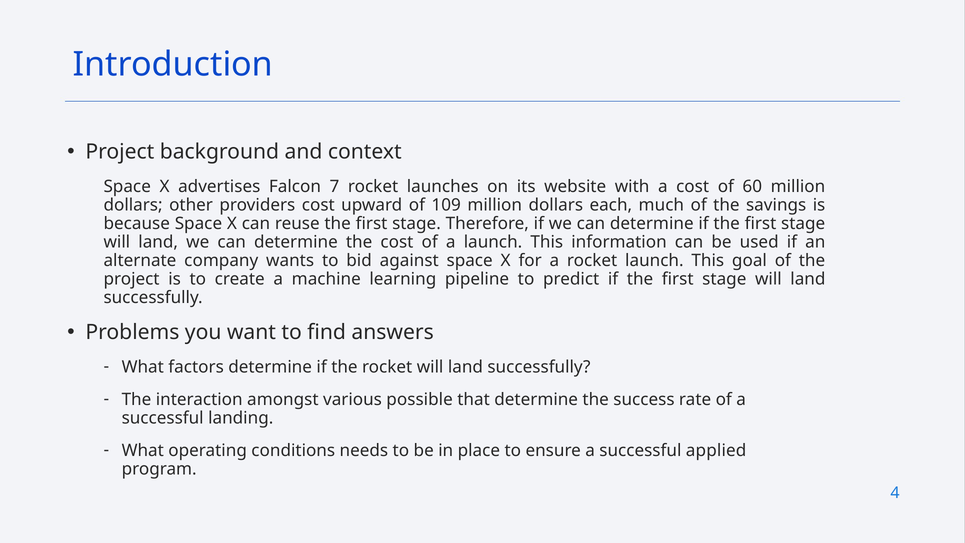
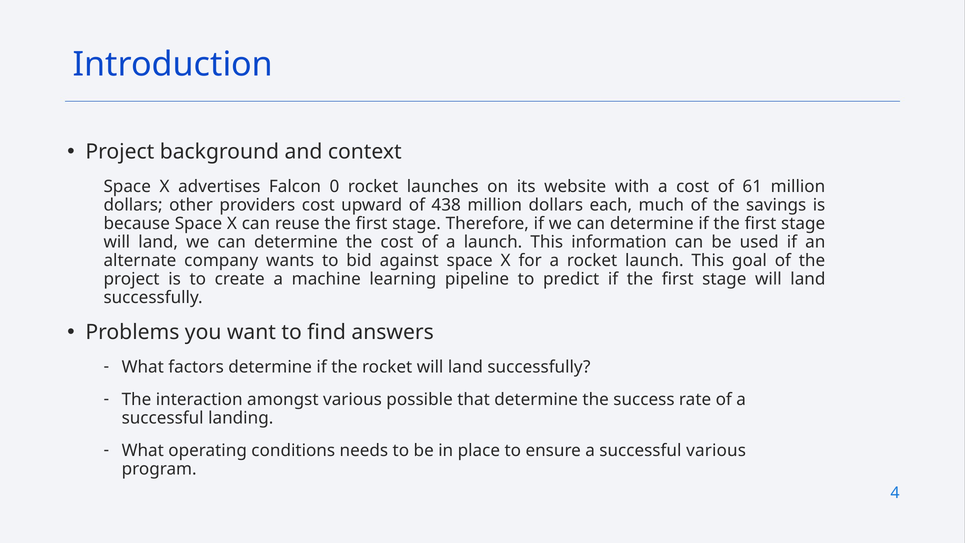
7: 7 -> 0
60: 60 -> 61
109: 109 -> 438
successful applied: applied -> various
